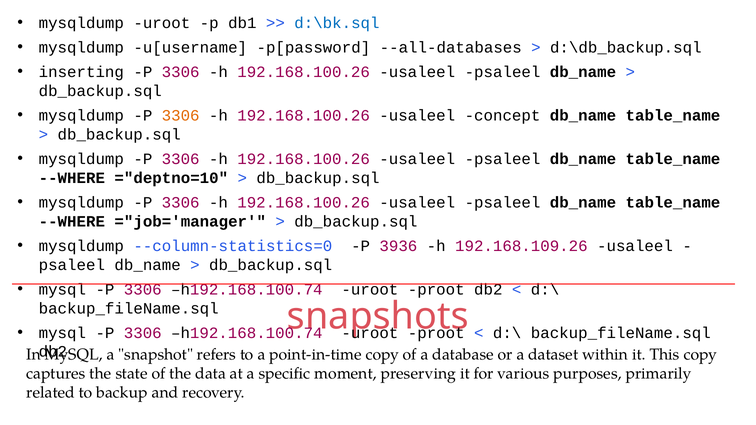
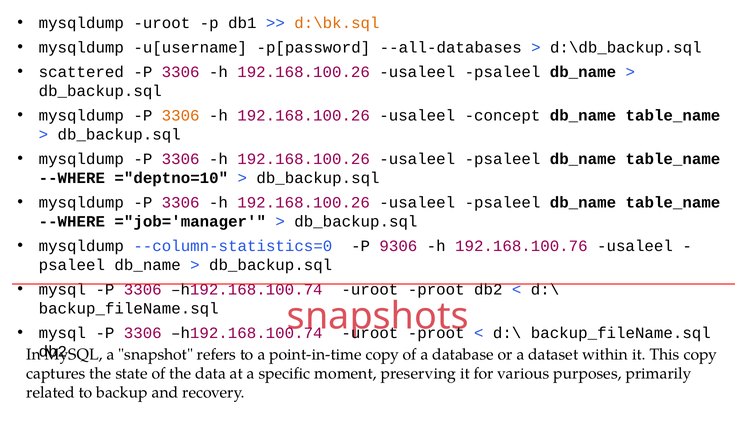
d:\bk.sql colour: blue -> orange
inserting: inserting -> scattered
3936: 3936 -> 9306
192.168.109.26: 192.168.109.26 -> 192.168.100.76
